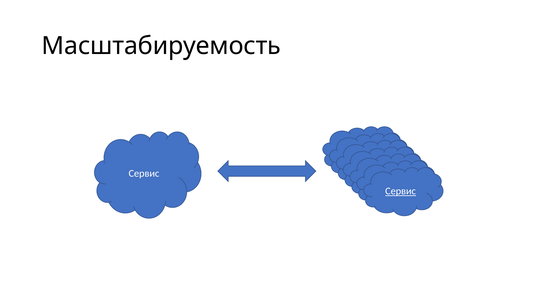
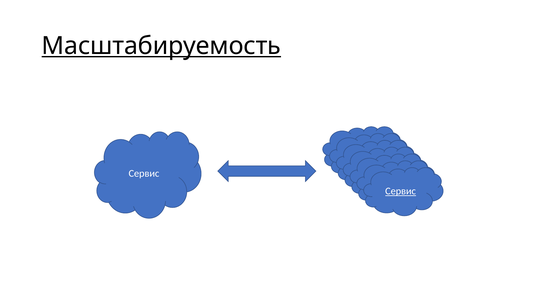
Масштабируемость underline: none -> present
